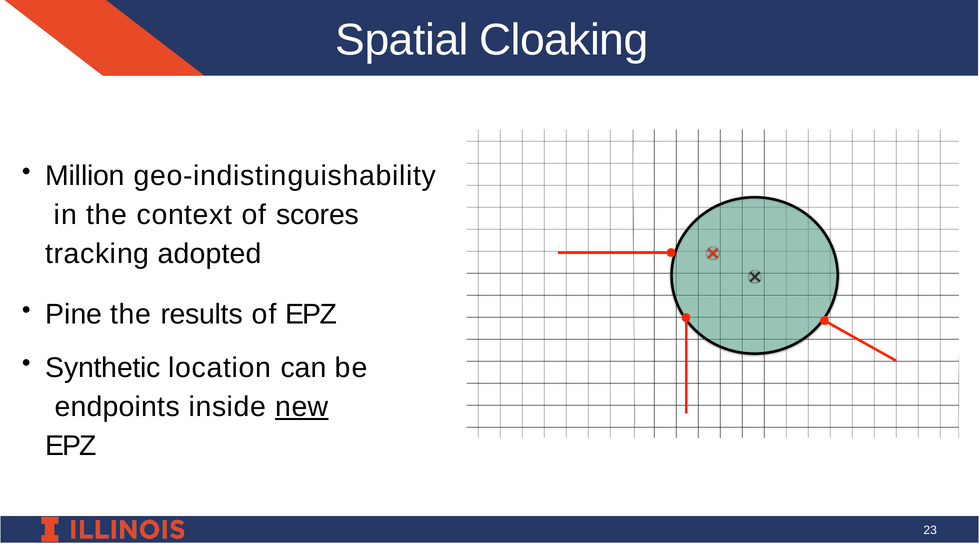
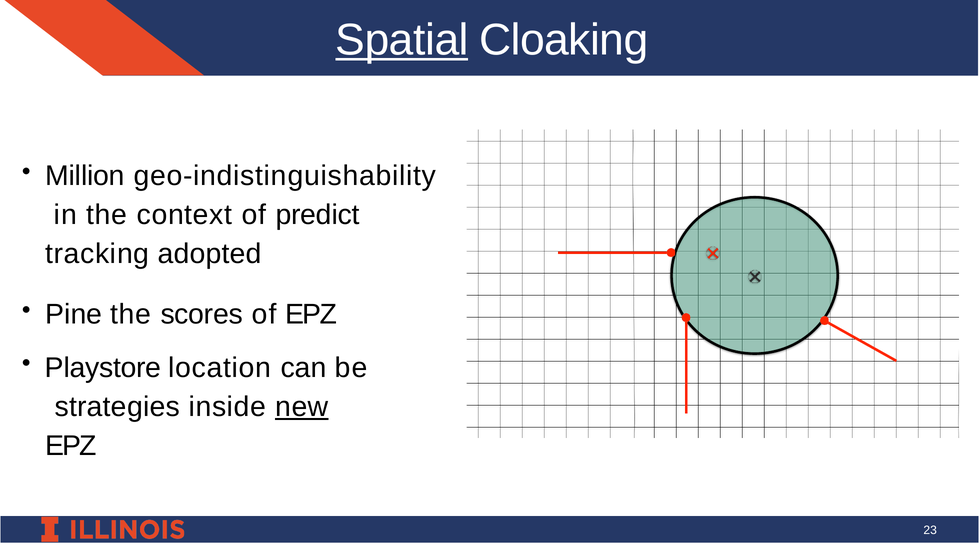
Spatial underline: none -> present
scores: scores -> predict
results: results -> scores
Synthetic: Synthetic -> Playstore
endpoints: endpoints -> strategies
